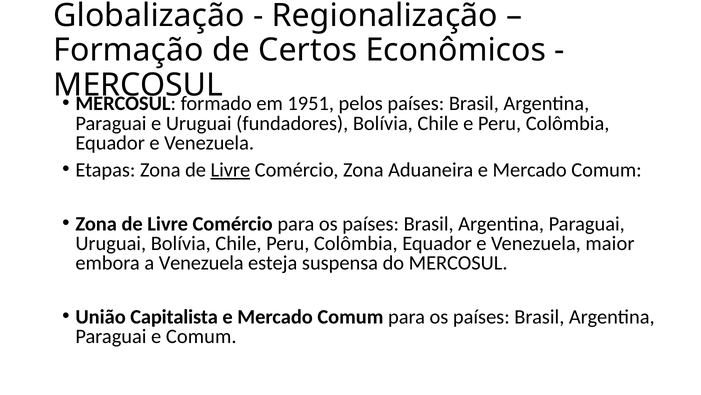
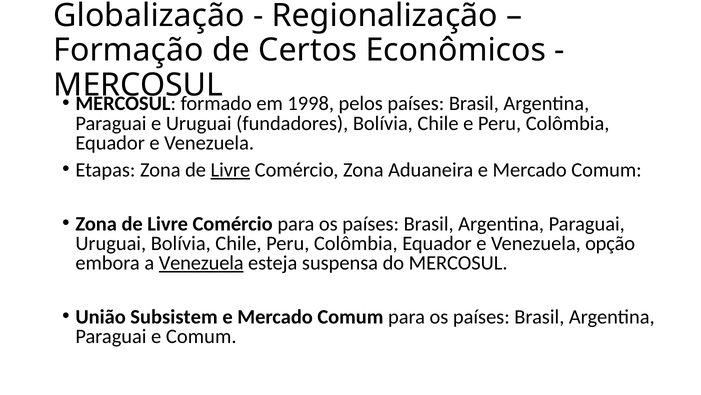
1951: 1951 -> 1998
maior: maior -> opção
Venezuela at (201, 263) underline: none -> present
Capitalista: Capitalista -> Subsistem
